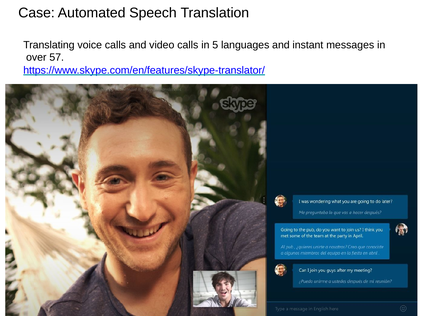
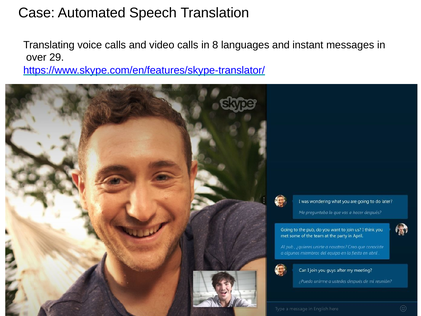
5: 5 -> 8
57: 57 -> 29
